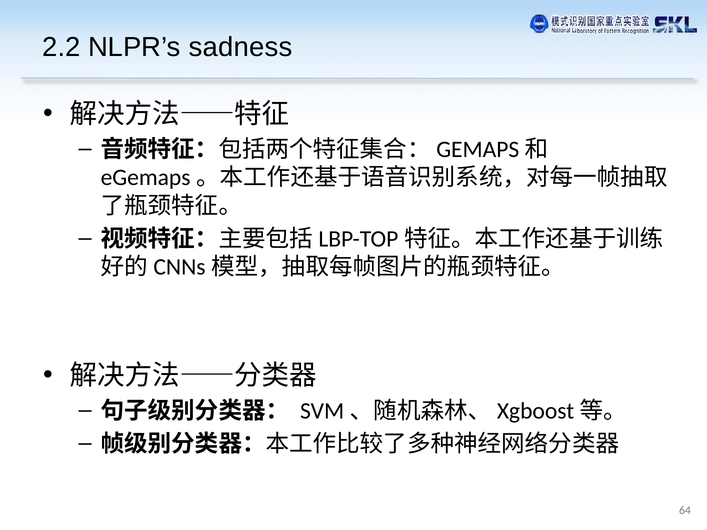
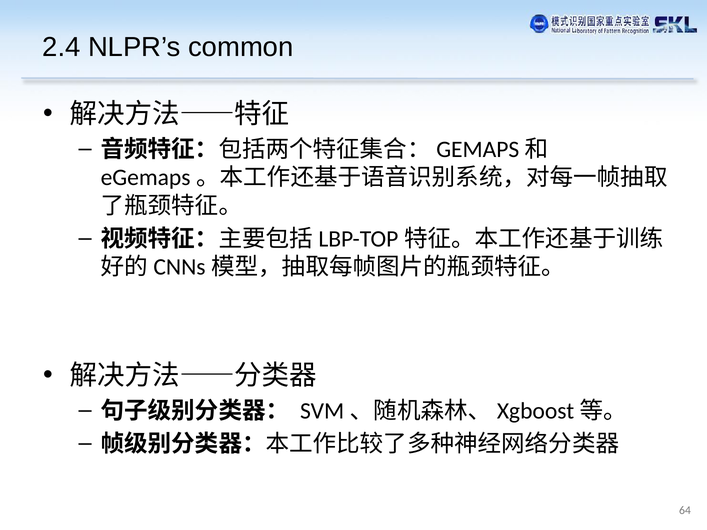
2.2: 2.2 -> 2.4
sadness: sadness -> common
